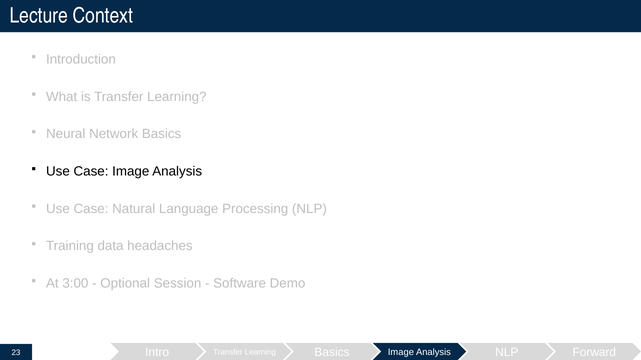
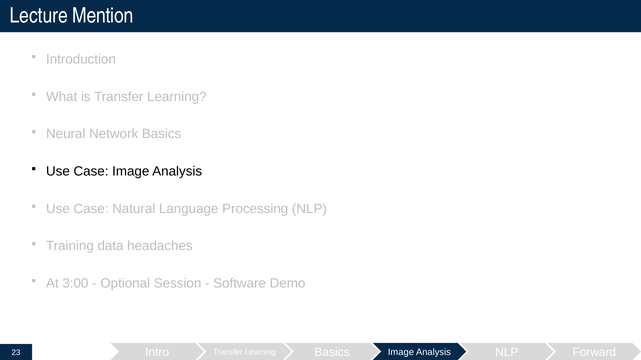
Context: Context -> Mention
